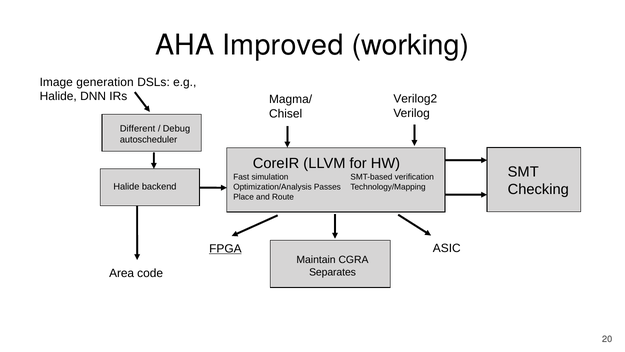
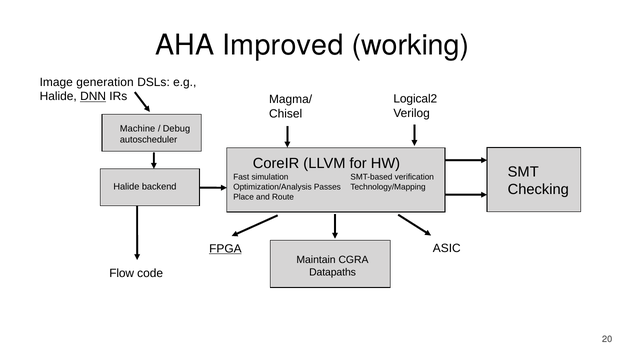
DNN underline: none -> present
Verilog2: Verilog2 -> Logical2
Different: Different -> Machine
Separates: Separates -> Datapaths
Area: Area -> Flow
